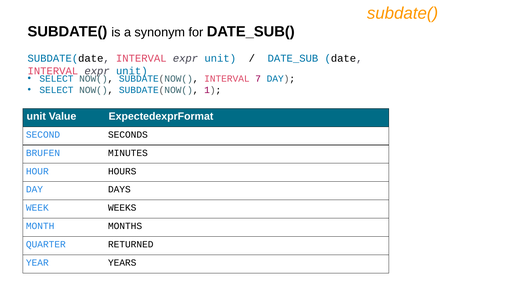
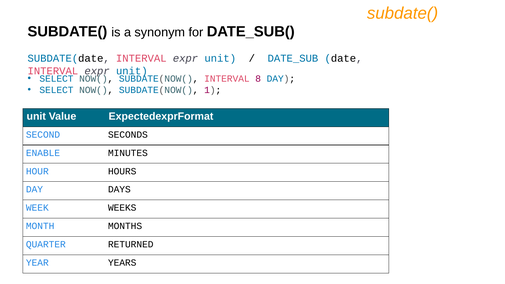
7: 7 -> 8
BRUFEN: BRUFEN -> ENABLE
